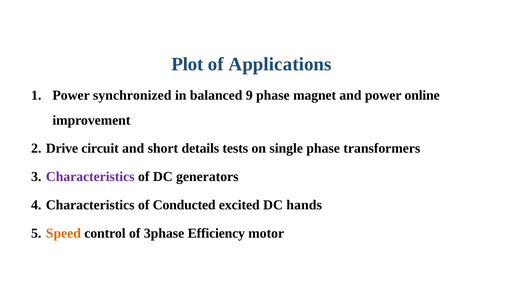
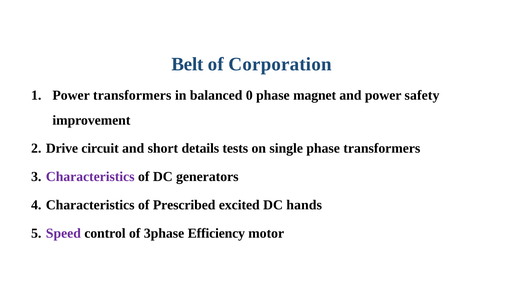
Plot: Plot -> Belt
Applications: Applications -> Corporation
Power synchronized: synchronized -> transformers
9: 9 -> 0
online: online -> safety
Conducted: Conducted -> Prescribed
Speed colour: orange -> purple
